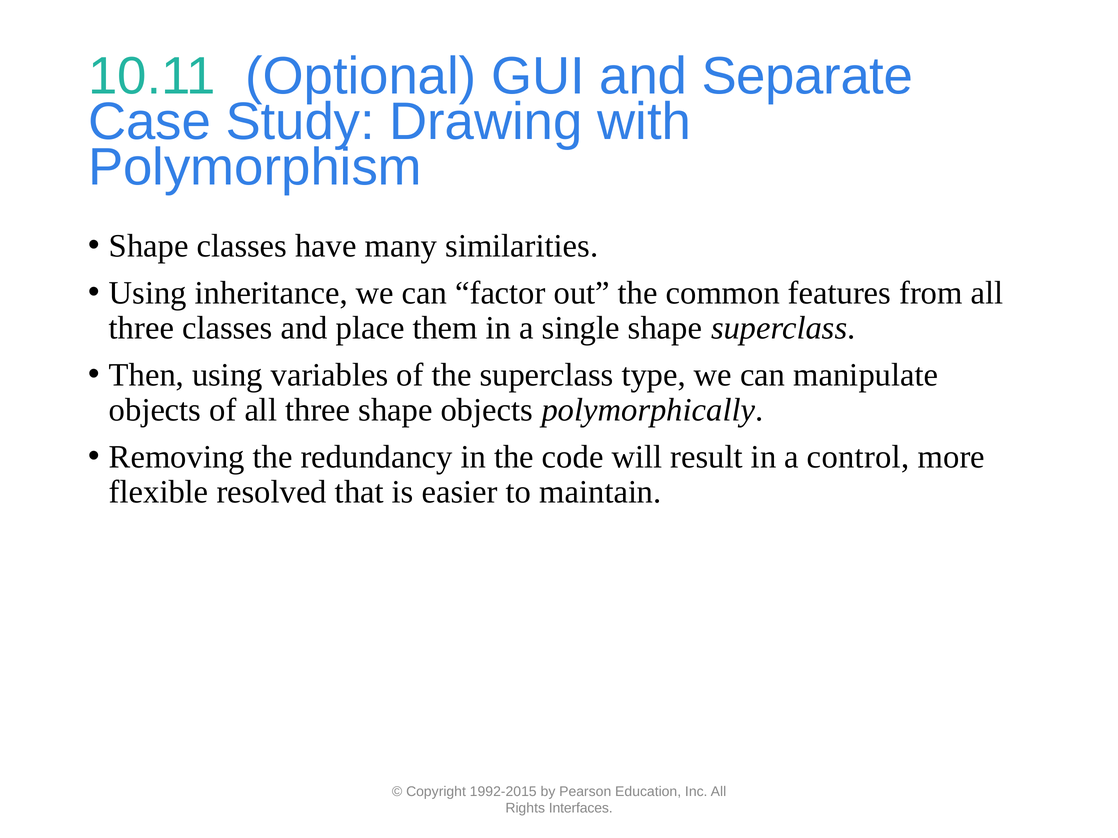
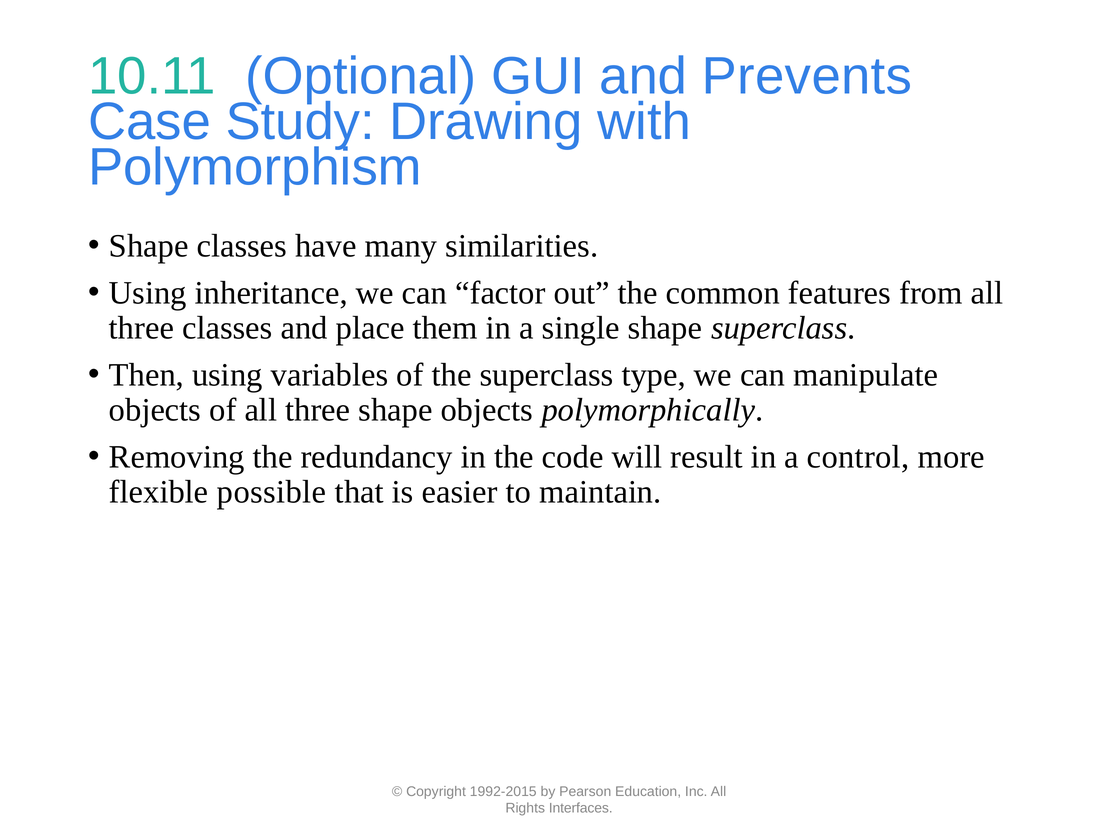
Separate: Separate -> Prevents
resolved: resolved -> possible
